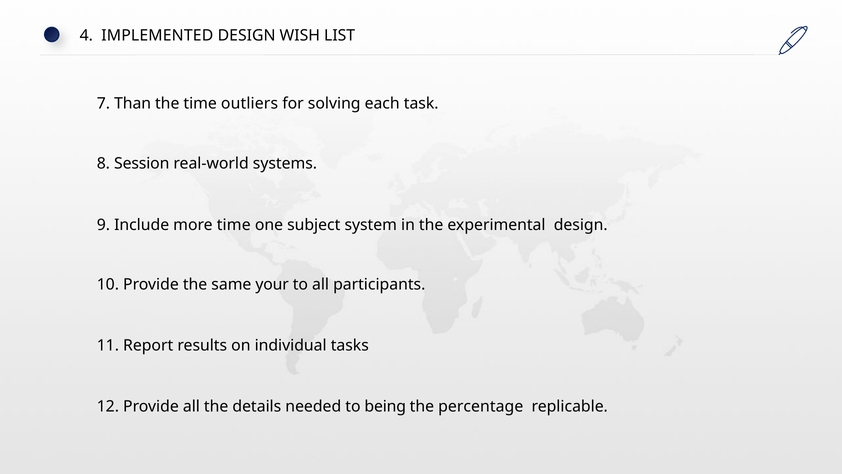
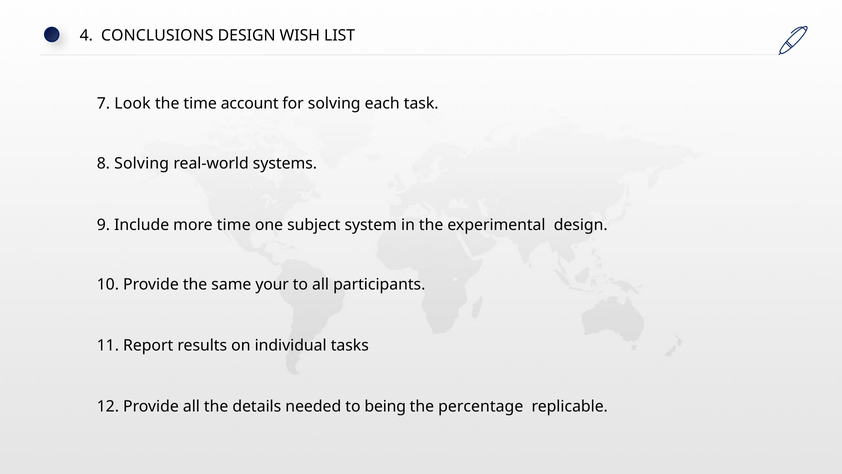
IMPLEMENTED: IMPLEMENTED -> CONCLUSIONS
Than: Than -> Look
outliers: outliers -> account
8 Session: Session -> Solving
